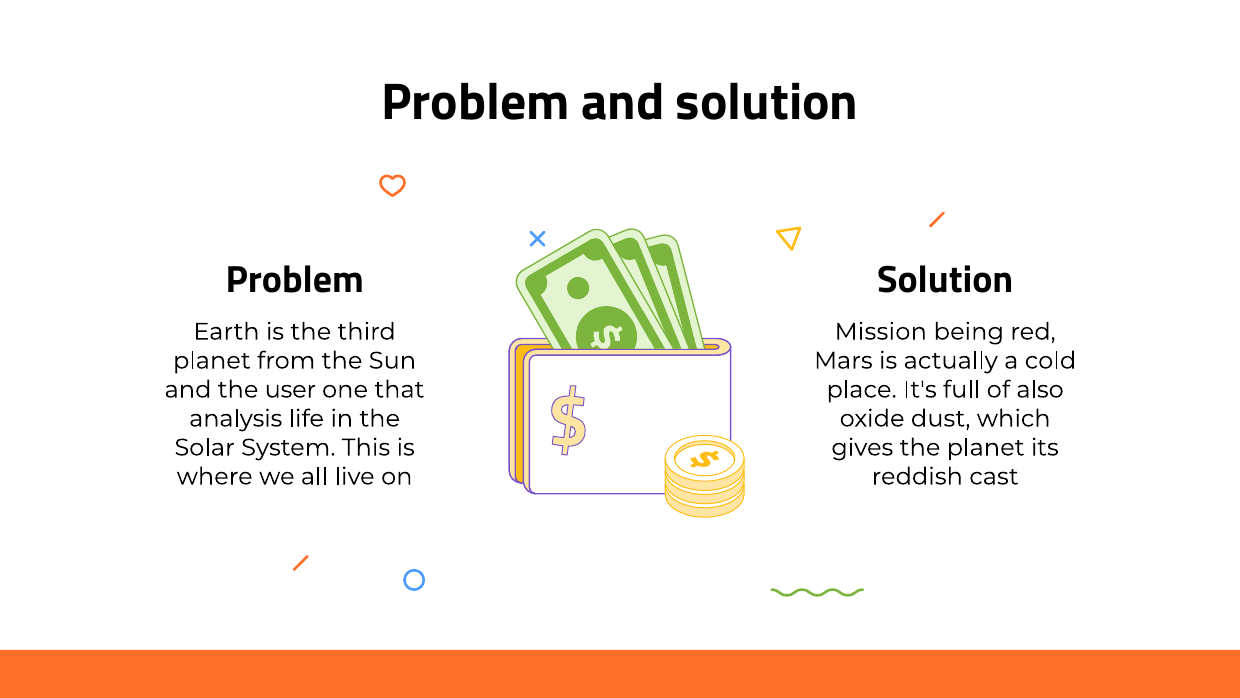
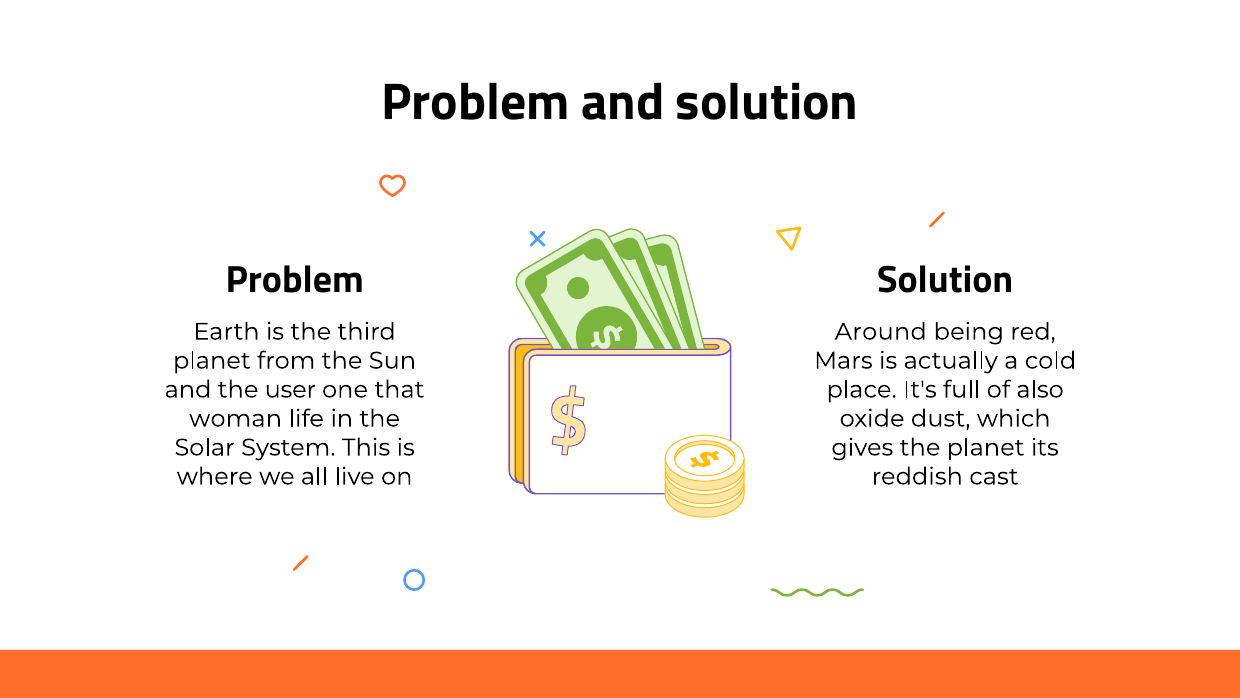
Mission: Mission -> Around
analysis: analysis -> woman
